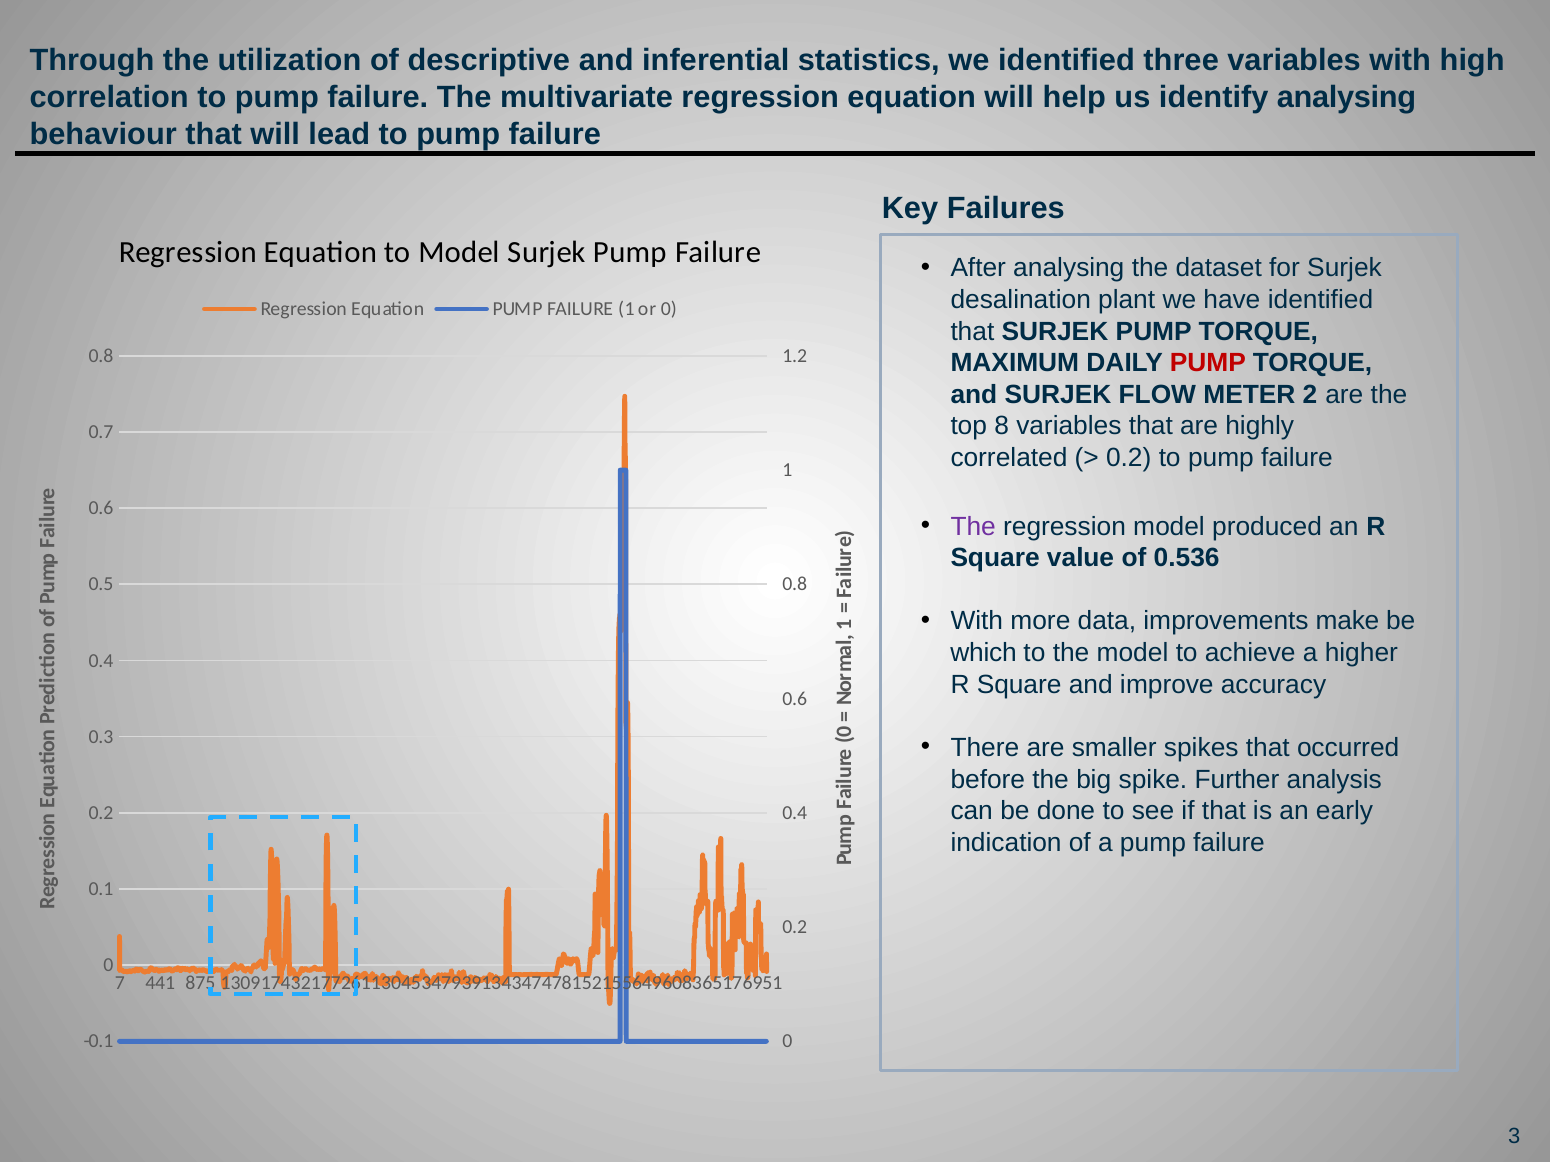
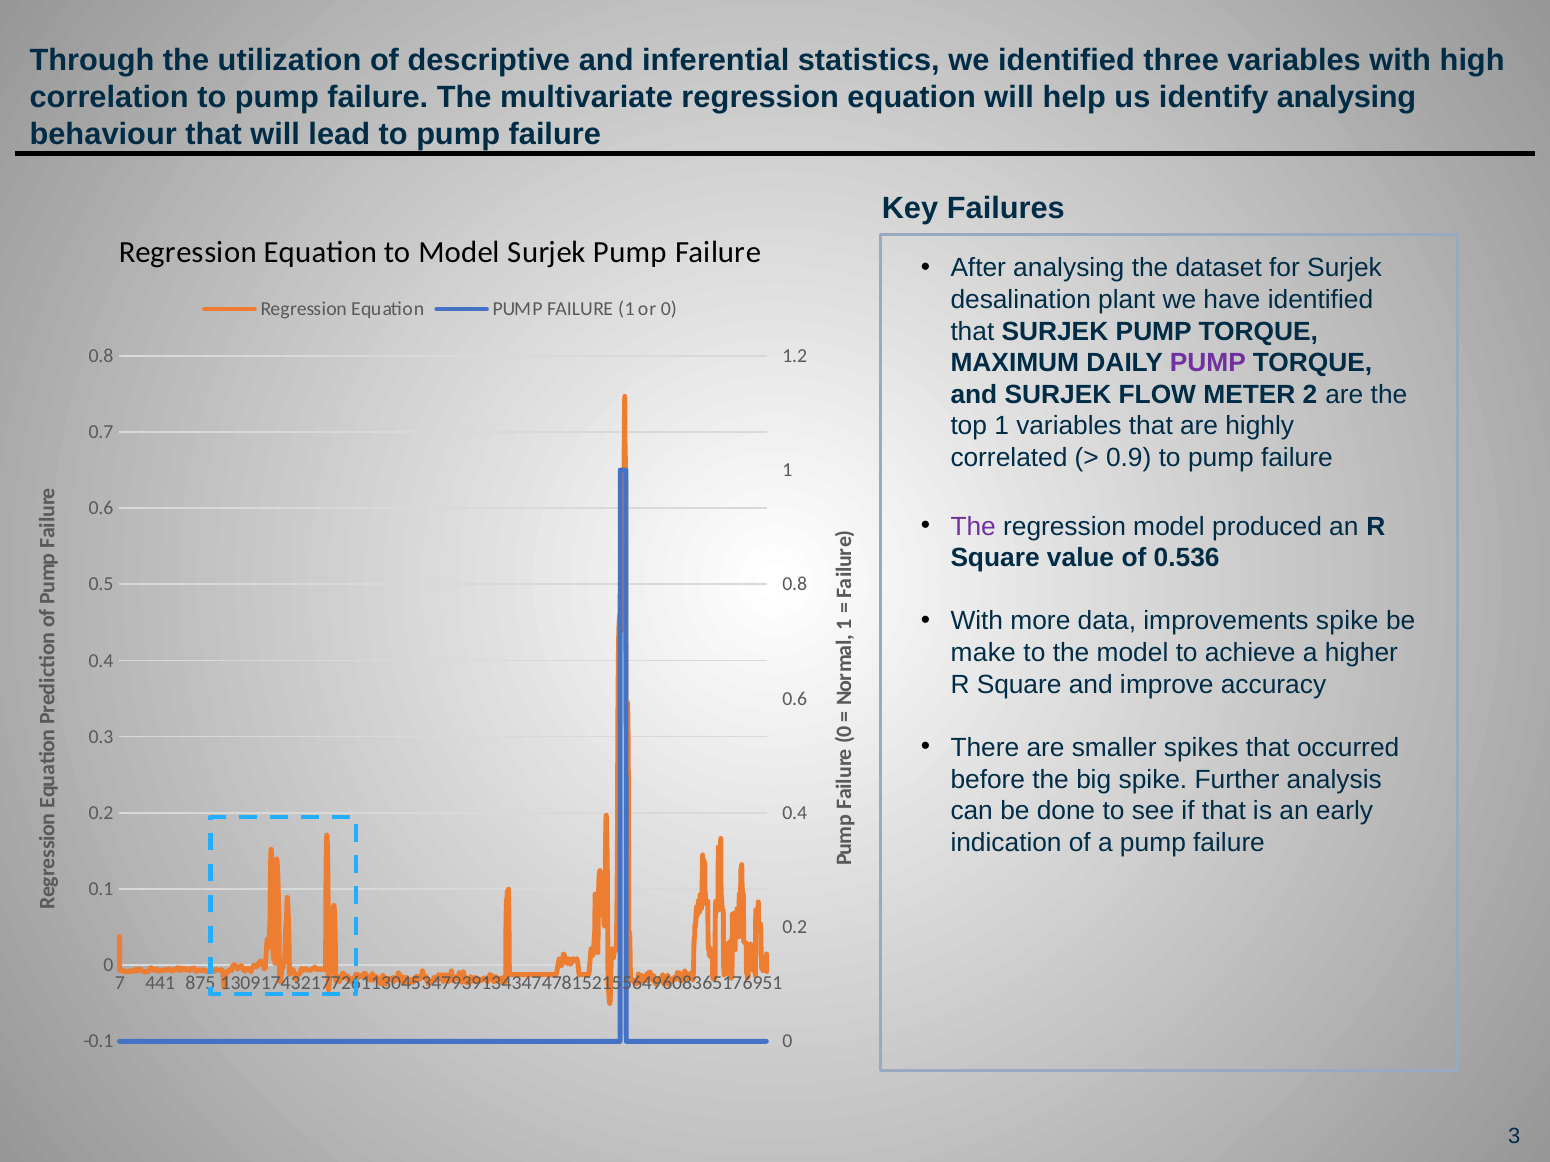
PUMP at (1208, 363) colour: red -> purple
top 8: 8 -> 1
0.2 at (1129, 458): 0.2 -> 0.9
improvements make: make -> spike
which: which -> make
